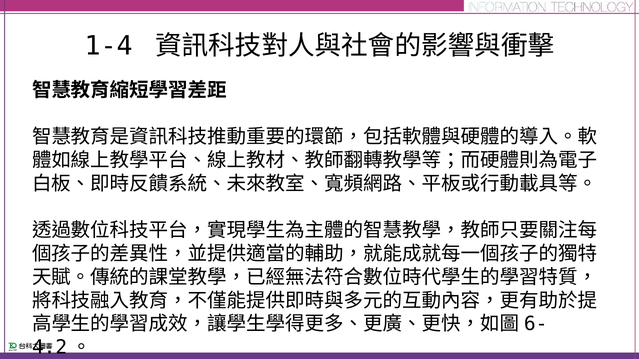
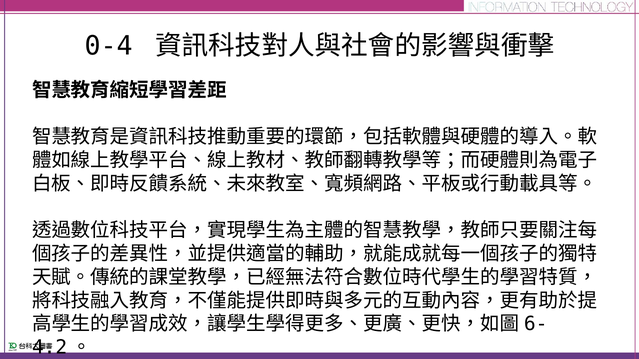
1-4: 1-4 -> 0-4
